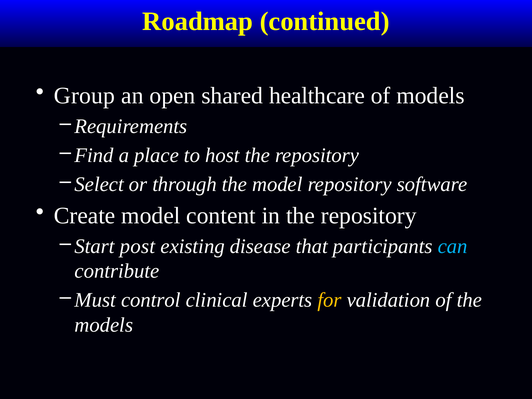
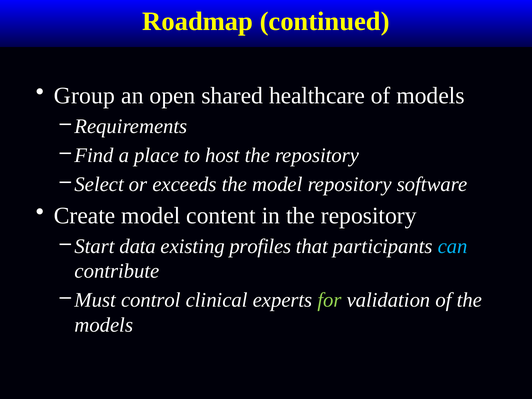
through: through -> exceeds
post: post -> data
disease: disease -> profiles
for colour: yellow -> light green
